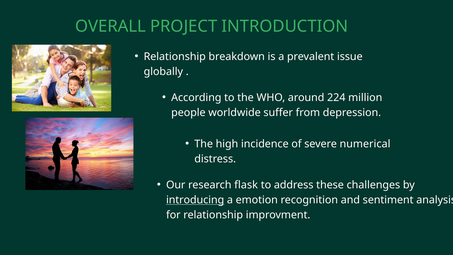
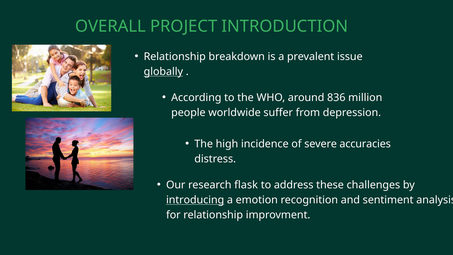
globally underline: none -> present
224: 224 -> 836
numerical: numerical -> accuracies
